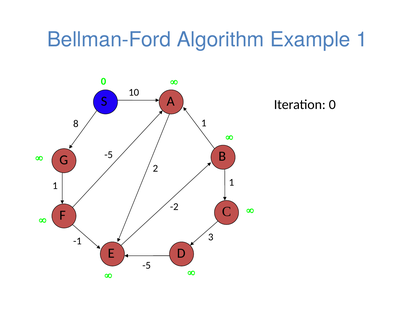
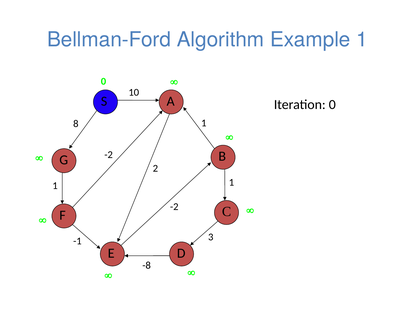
-5 at (109, 155): -5 -> -2
-5 at (147, 266): -5 -> -8
